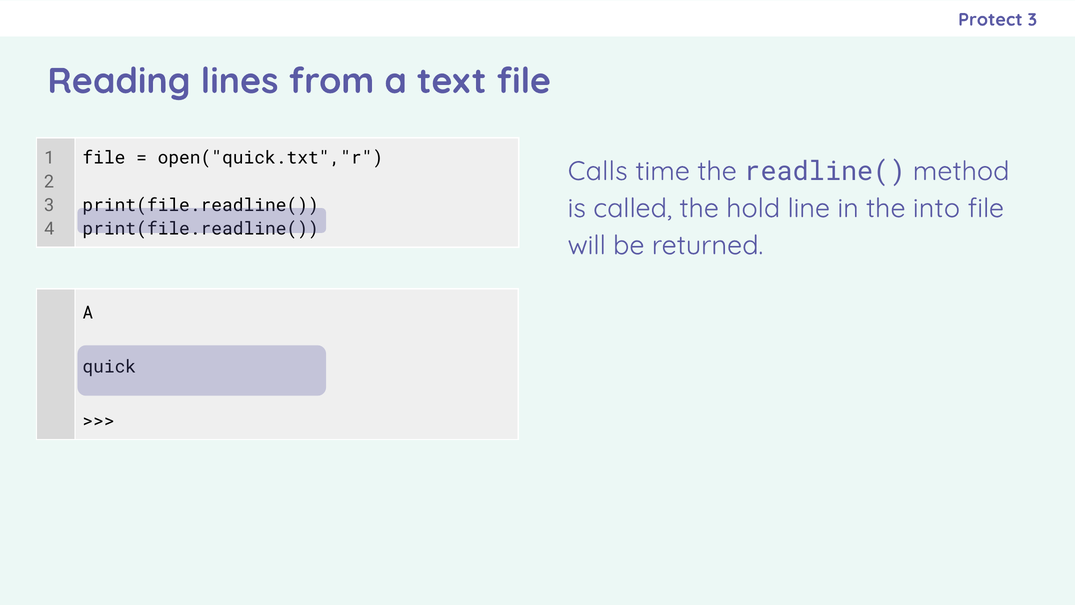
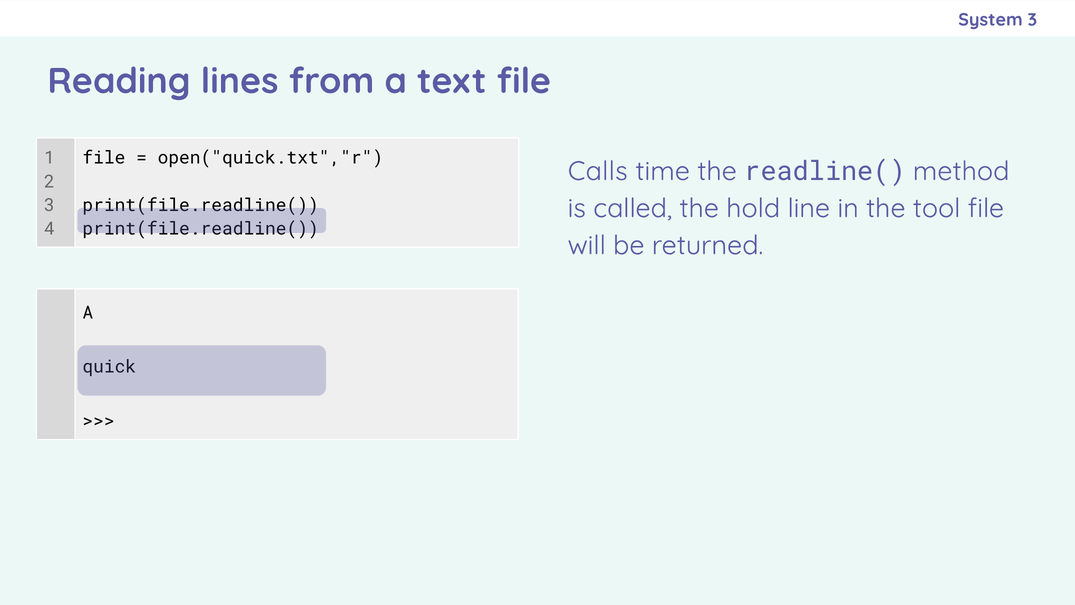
Protect: Protect -> System
into: into -> tool
